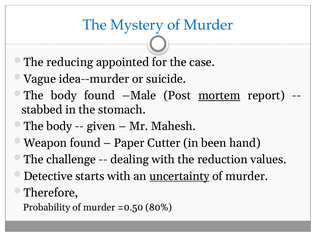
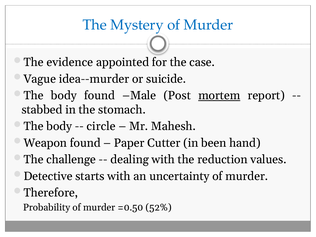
reducing: reducing -> evidence
given: given -> circle
uncertainty underline: present -> none
80%: 80% -> 52%
